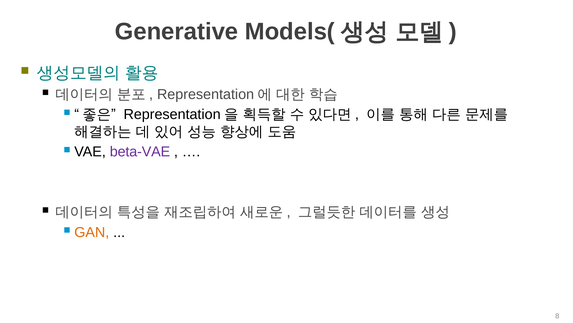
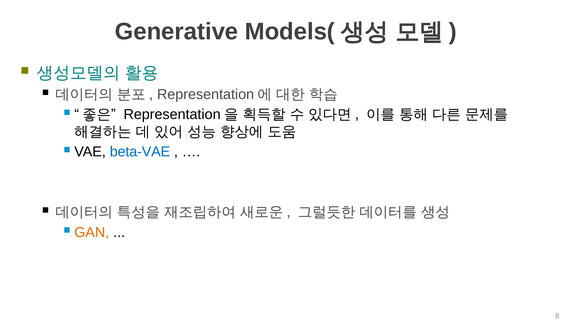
beta-VAE colour: purple -> blue
